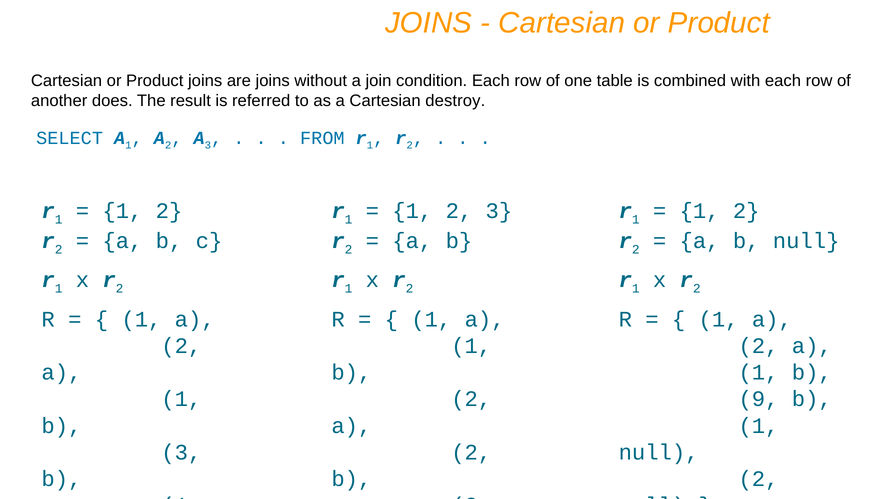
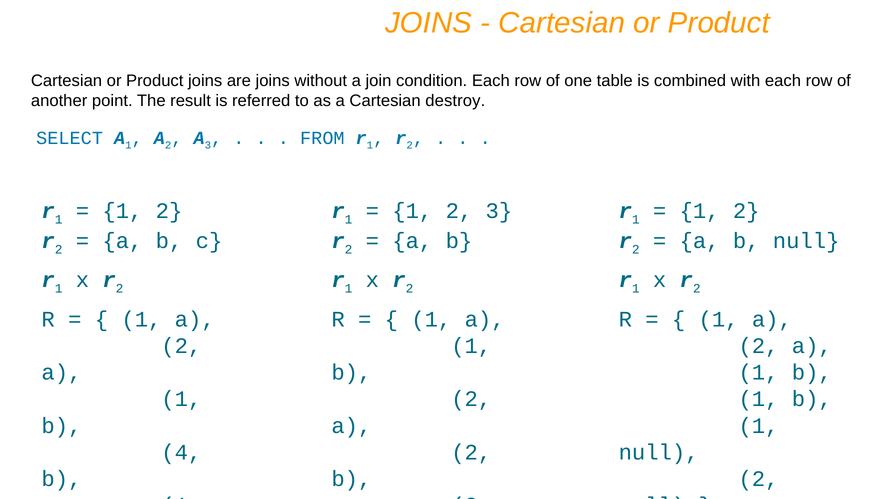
does: does -> point
9 at (759, 399): 9 -> 1
3 at (181, 453): 3 -> 4
